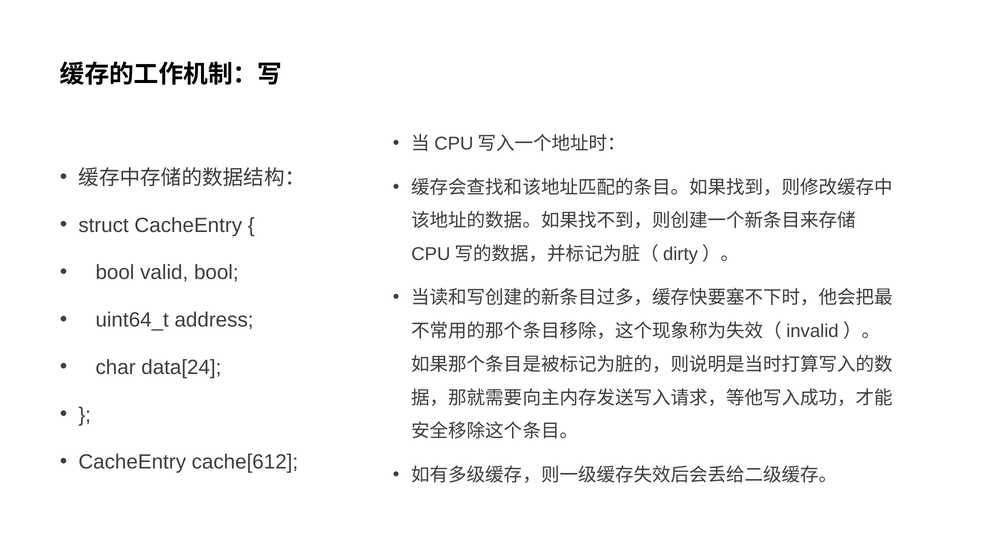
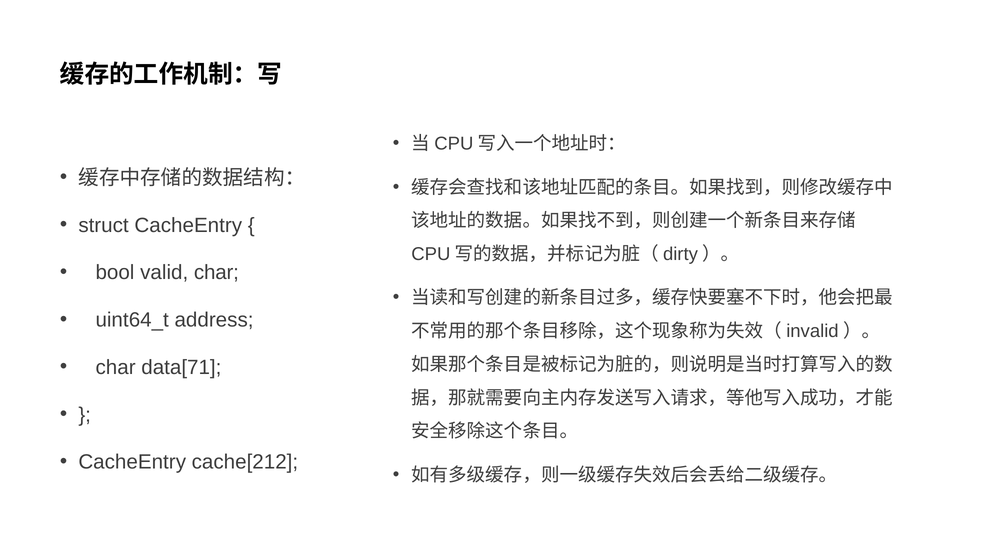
valid bool: bool -> char
data[24: data[24 -> data[71
cache[612: cache[612 -> cache[212
